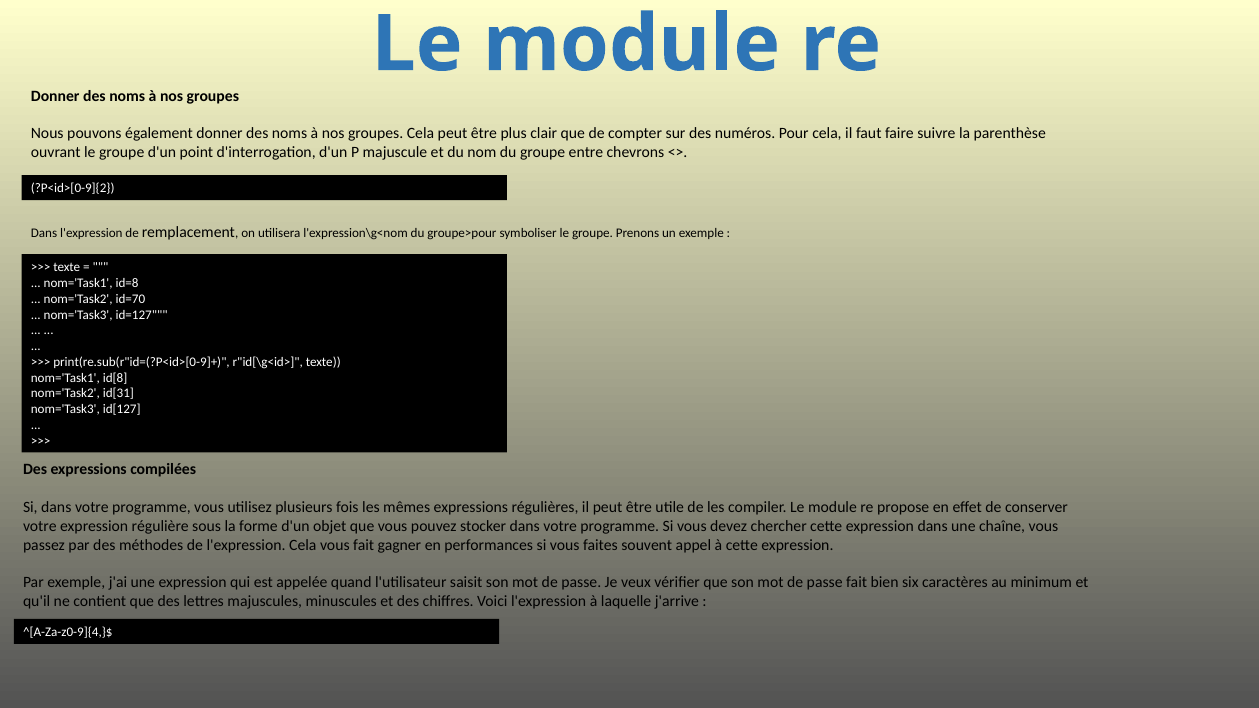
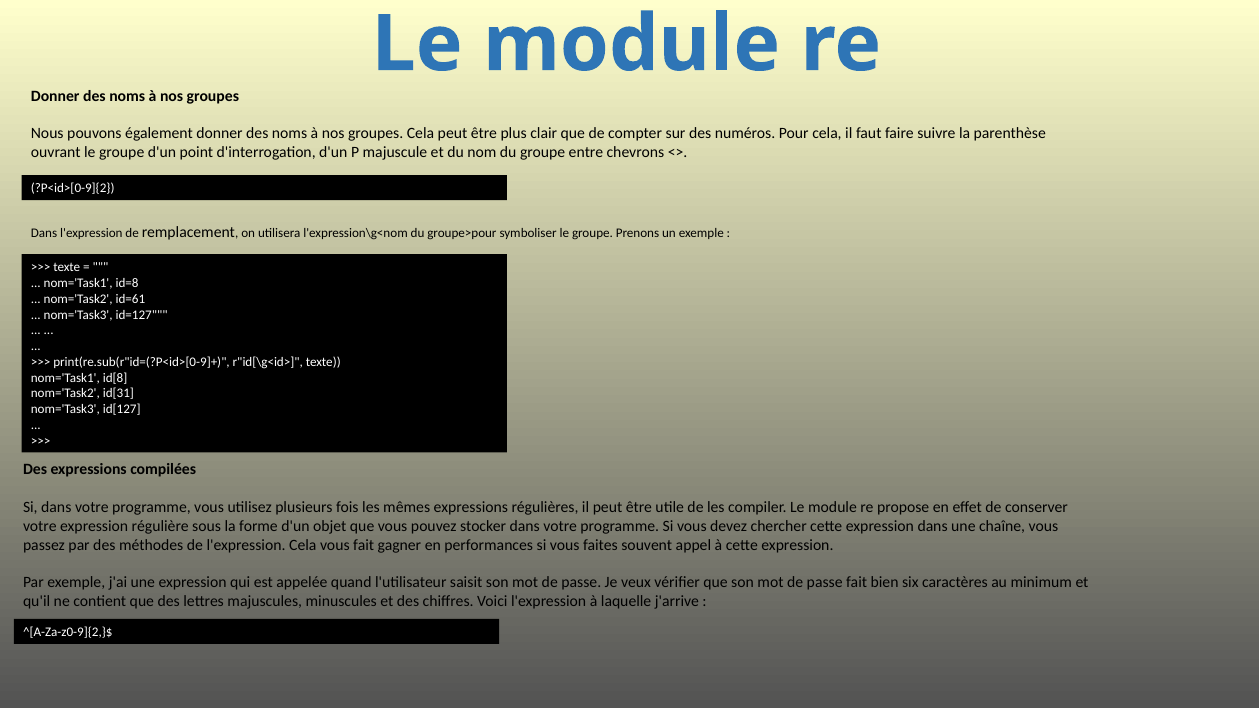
id=70: id=70 -> id=61
^[A-Za-z0-9]{4,}$: ^[A-Za-z0-9]{4,}$ -> ^[A-Za-z0-9]{2,}$
